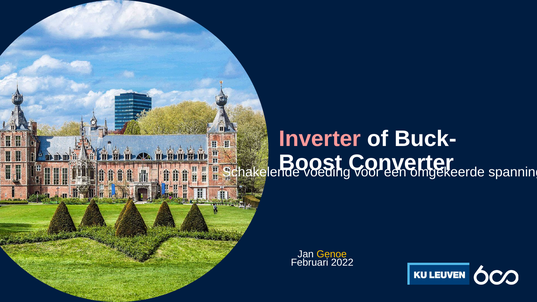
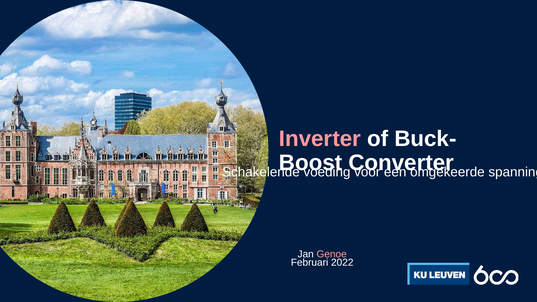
Genoe colour: yellow -> pink
